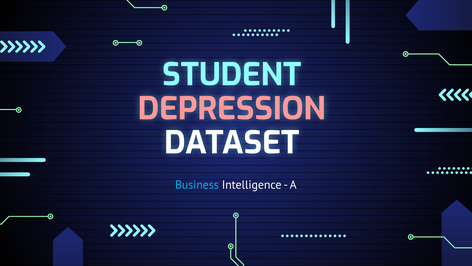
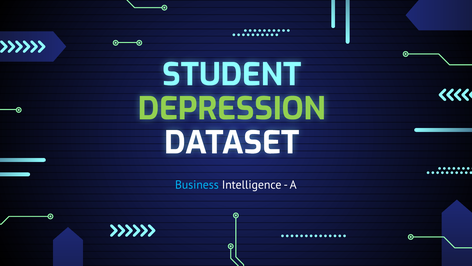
DEPRESSION colour: pink -> light green
